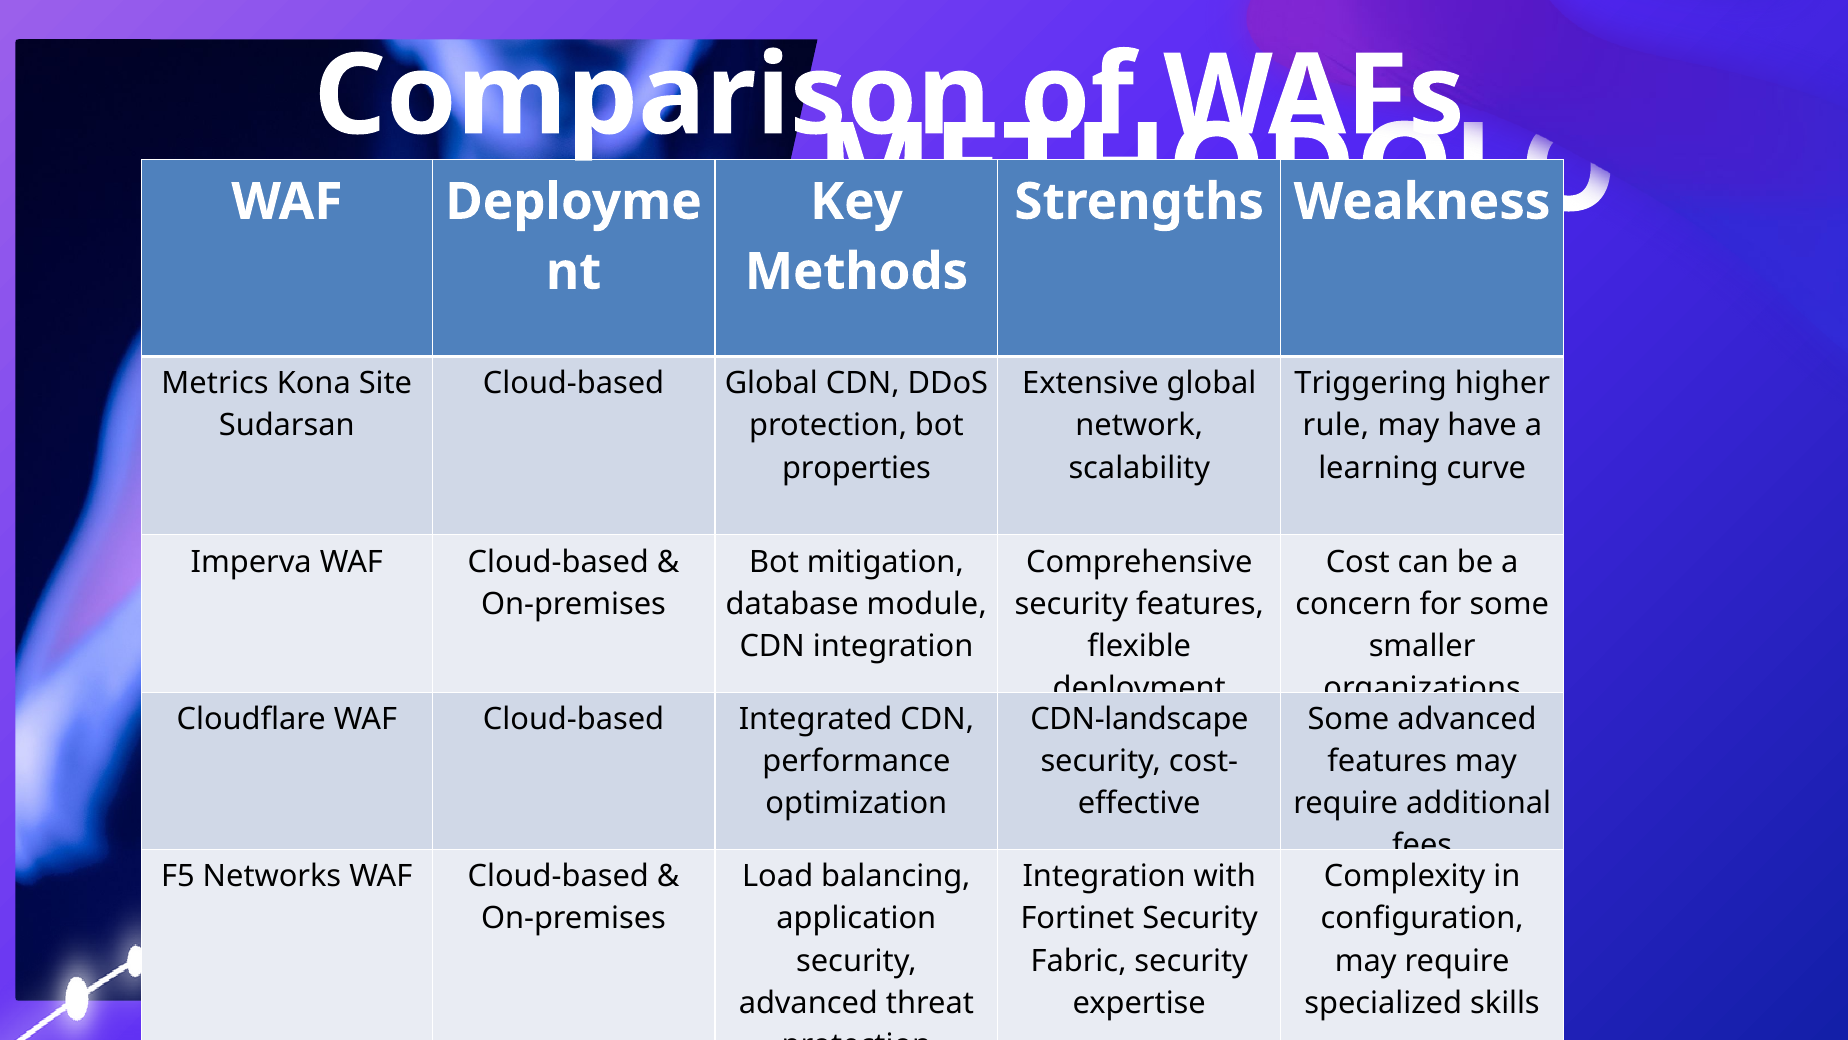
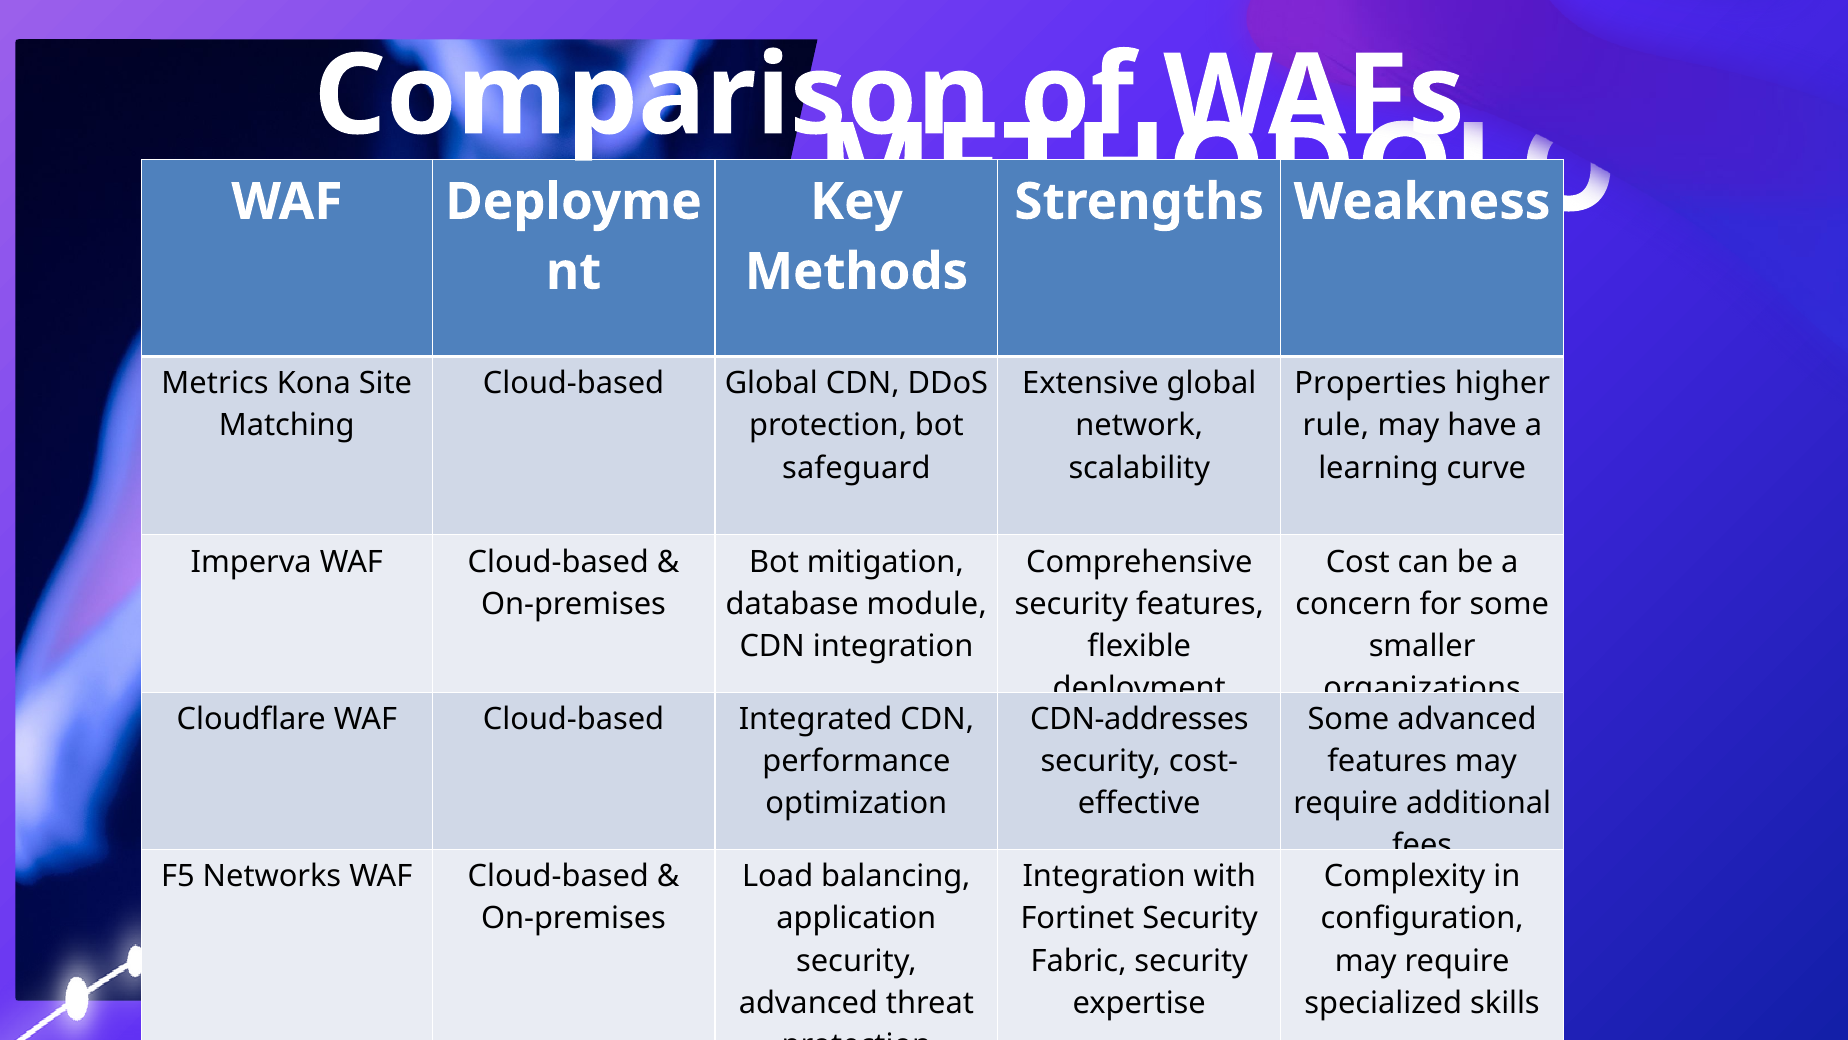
Triggering: Triggering -> Properties
Sudarsan: Sudarsan -> Matching
properties: properties -> safeguard
CDN-landscape: CDN-landscape -> CDN-addresses
